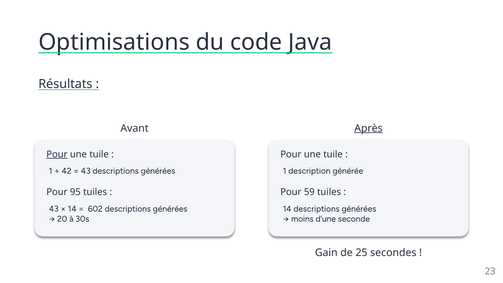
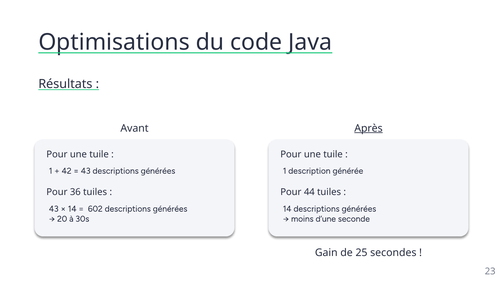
Pour at (57, 154) underline: present -> none
95: 95 -> 36
59: 59 -> 44
